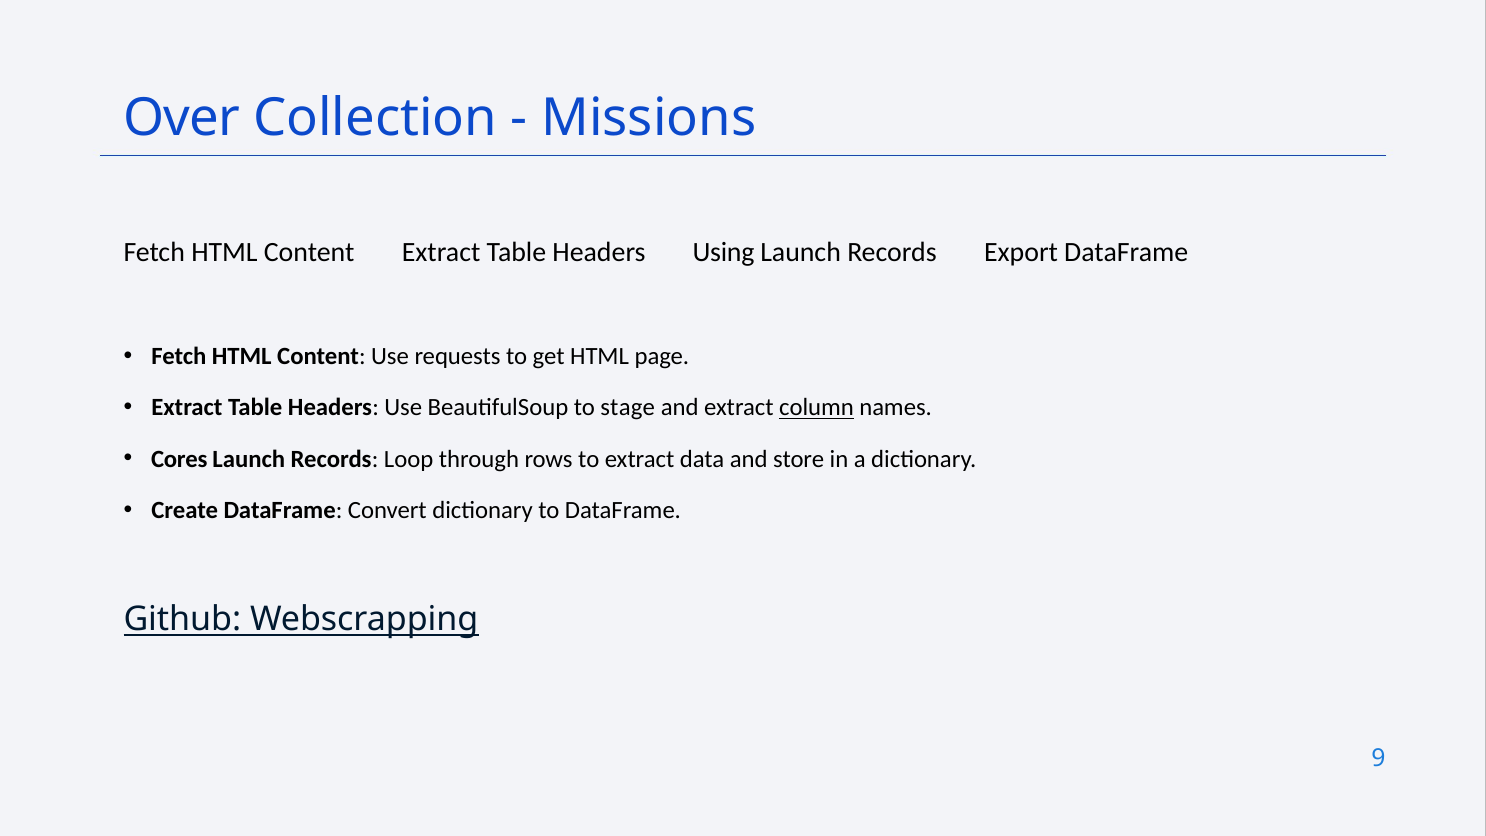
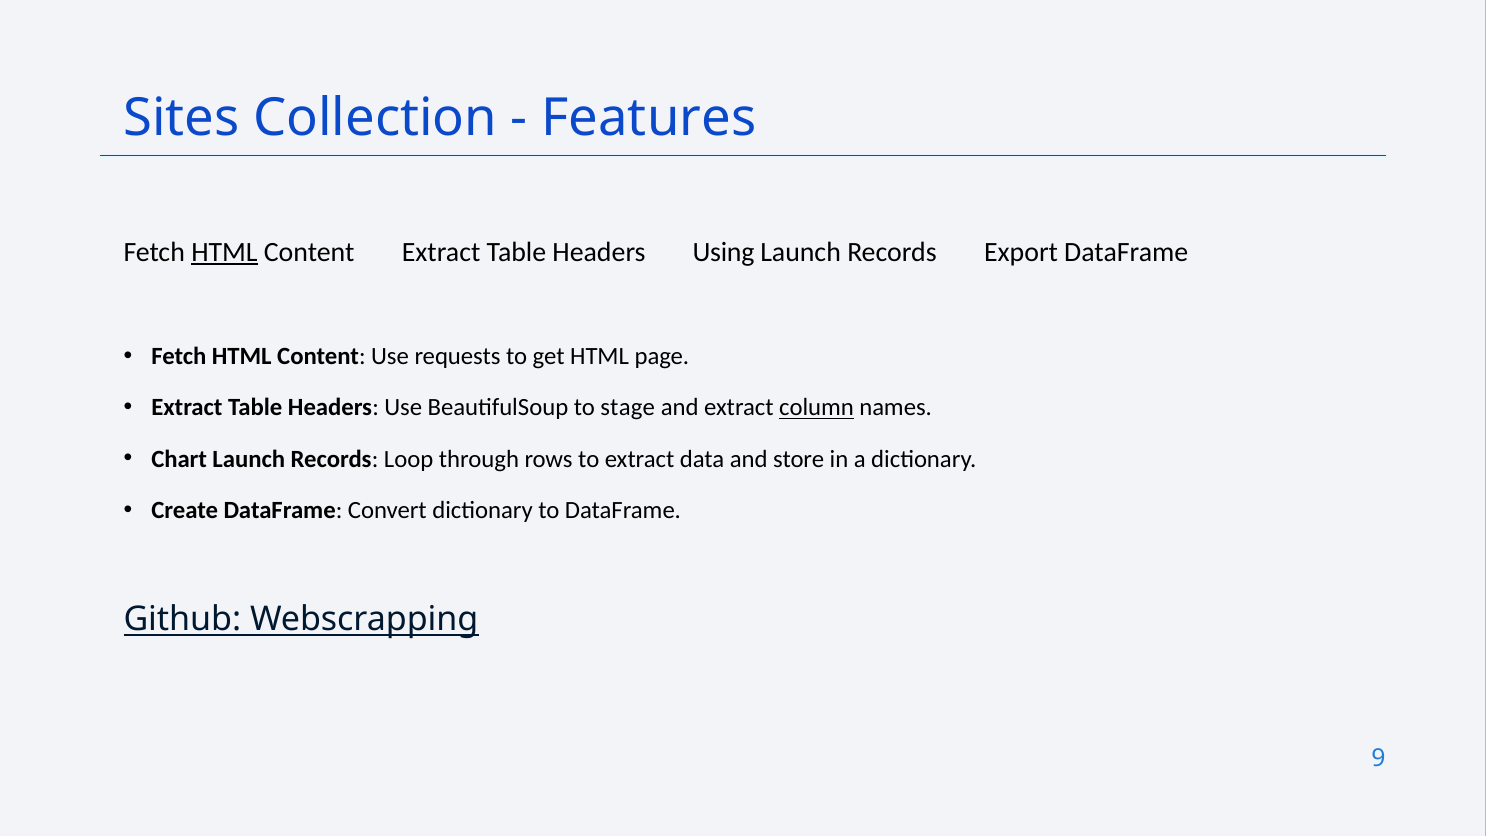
Over: Over -> Sites
Missions: Missions -> Features
HTML at (224, 252) underline: none -> present
Cores: Cores -> Chart
